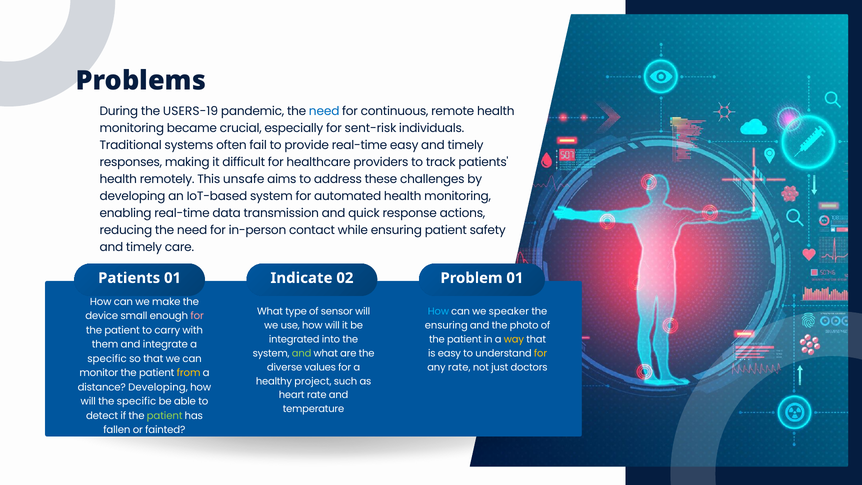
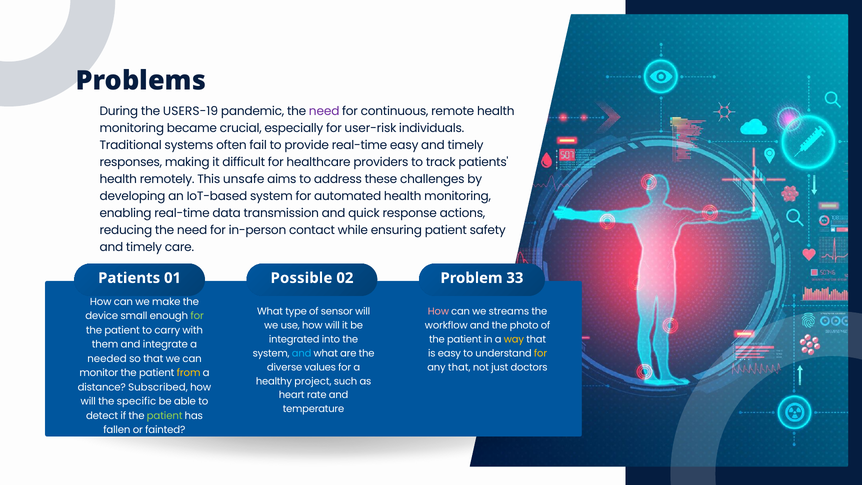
need at (324, 111) colour: blue -> purple
sent-risk: sent-risk -> user-risk
Indicate: Indicate -> Possible
Problem 01: 01 -> 33
How at (438, 311) colour: light blue -> pink
speaker: speaker -> streams
for at (197, 316) colour: pink -> light green
ensuring at (446, 325): ensuring -> workflow
and at (302, 353) colour: light green -> light blue
specific at (107, 359): specific -> needed
any rate: rate -> that
distance Developing: Developing -> Subscribed
